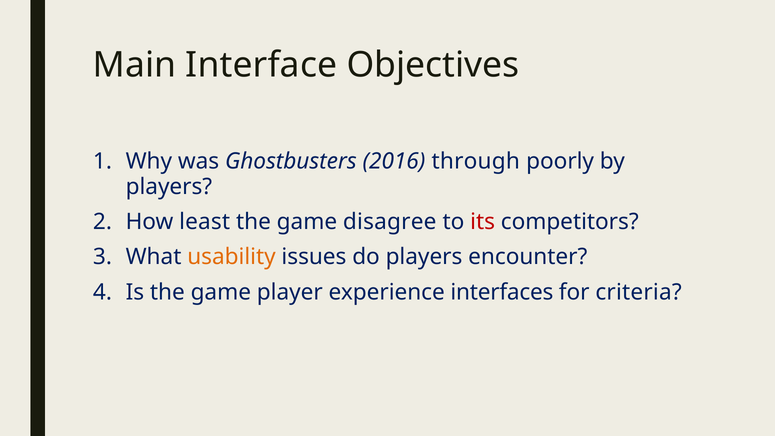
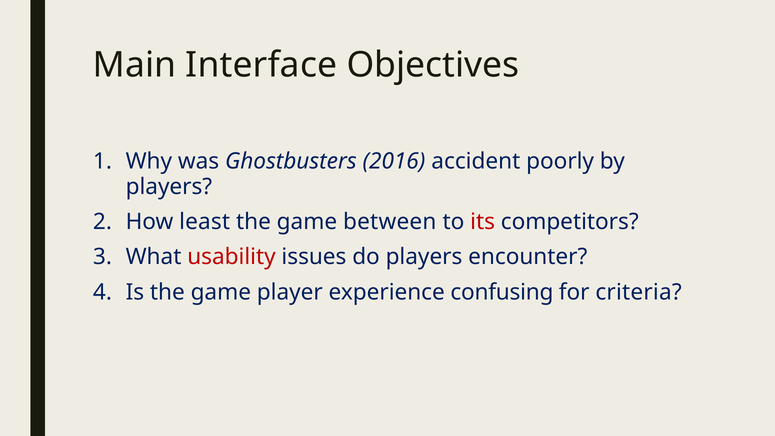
through: through -> accident
disagree: disagree -> between
usability colour: orange -> red
interfaces: interfaces -> confusing
